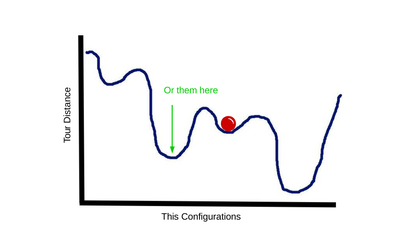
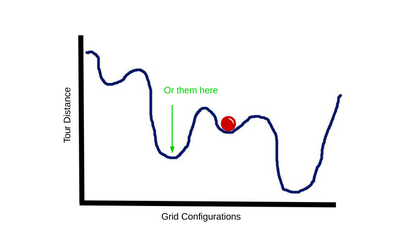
This: This -> Grid
